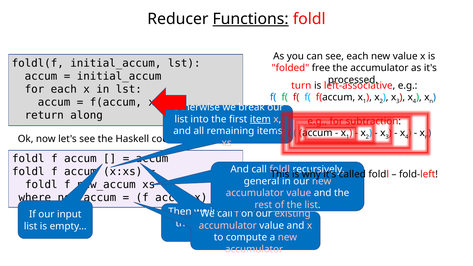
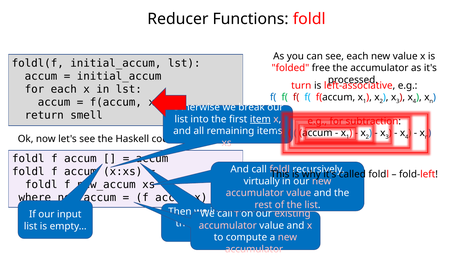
Functions underline: present -> none
along: along -> smell
general: general -> virtually
